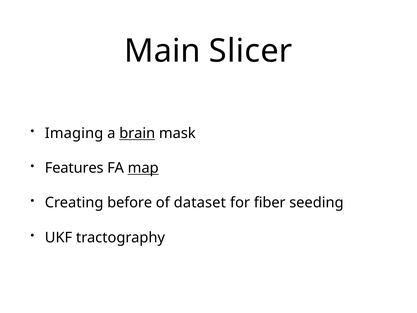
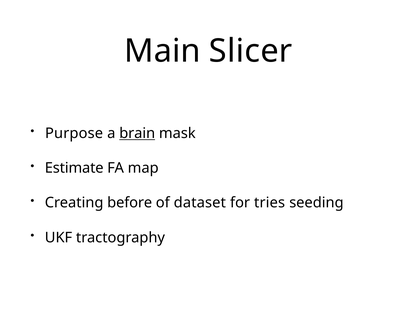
Imaging: Imaging -> Purpose
Features: Features -> Estimate
map underline: present -> none
fiber: fiber -> tries
